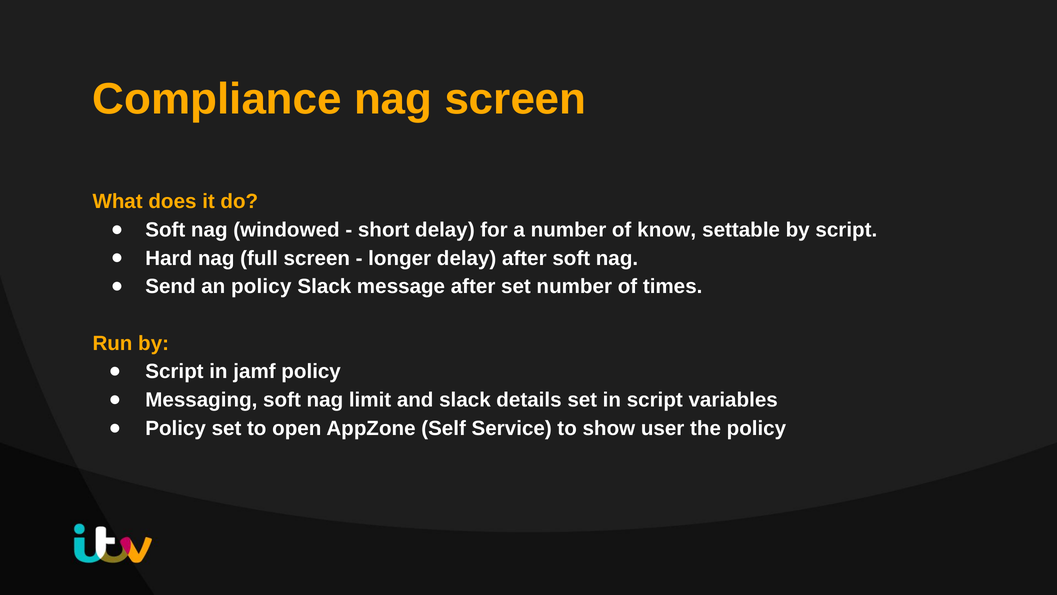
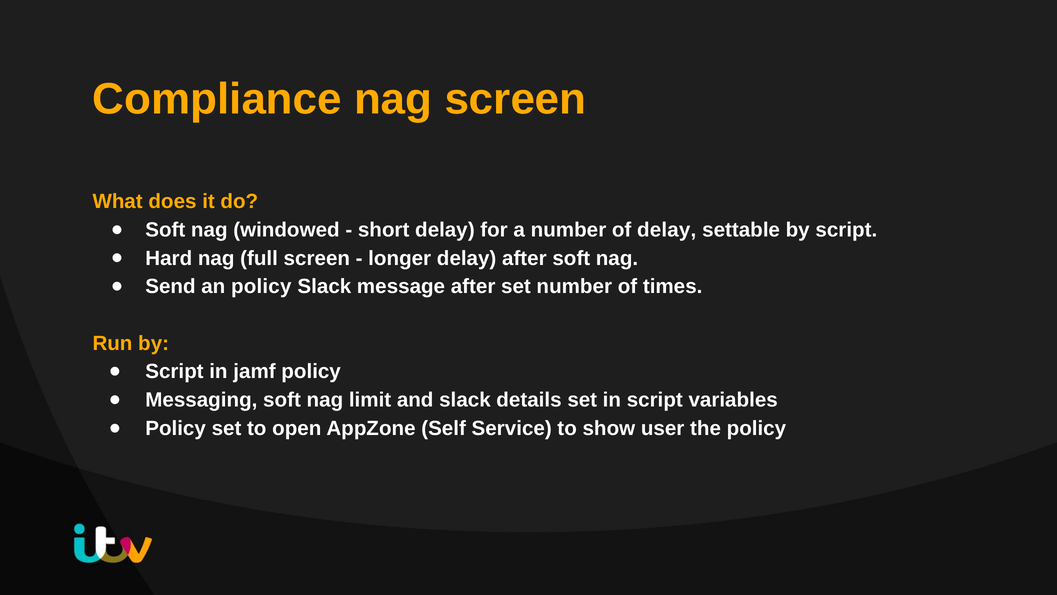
of know: know -> delay
